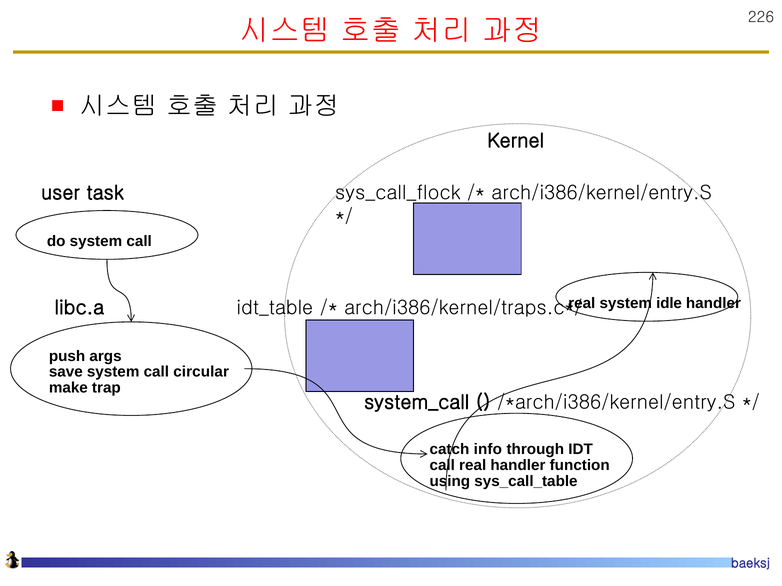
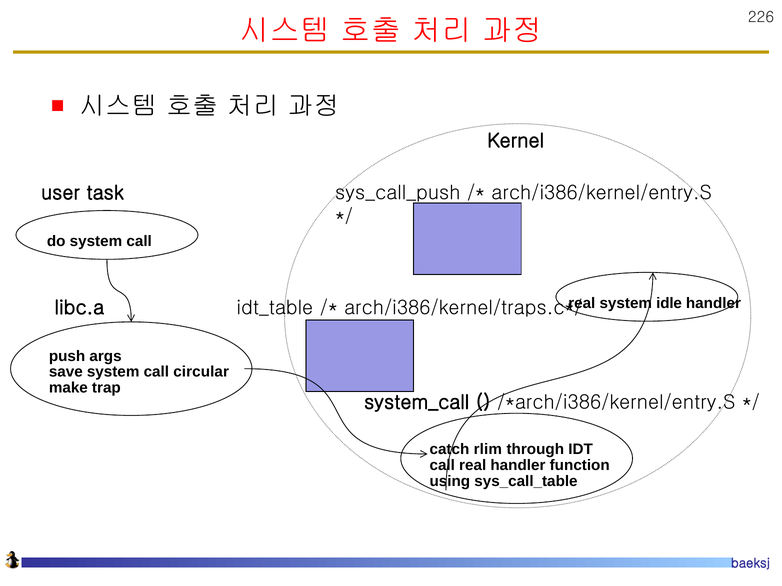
sys_call_flock: sys_call_flock -> sys_call_push
info: info -> rlim
